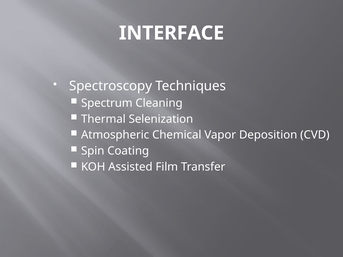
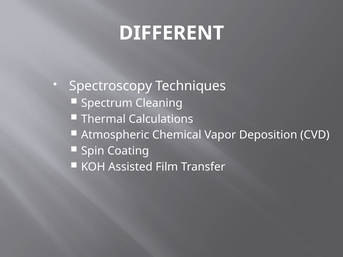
INTERFACE: INTERFACE -> DIFFERENT
Selenization: Selenization -> Calculations
